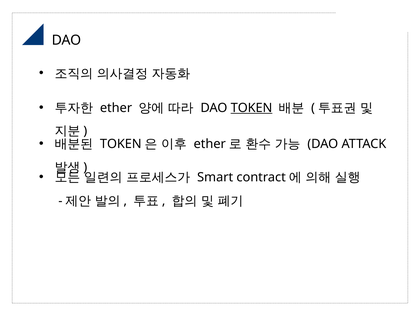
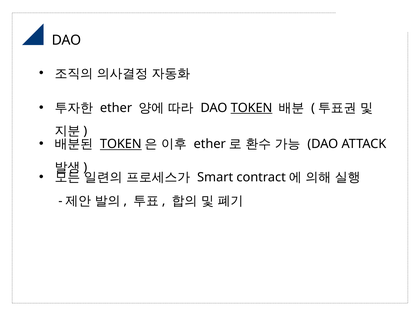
TOKEN at (121, 144) underline: none -> present
